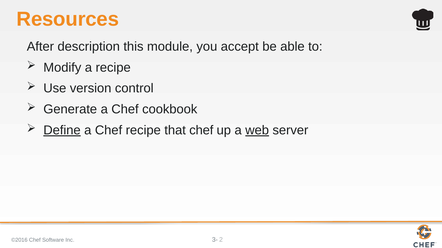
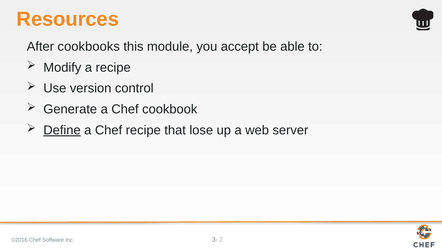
description: description -> cookbooks
that chef: chef -> lose
web underline: present -> none
